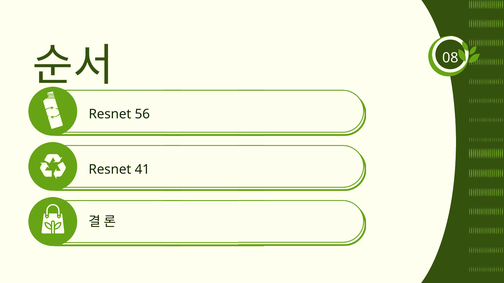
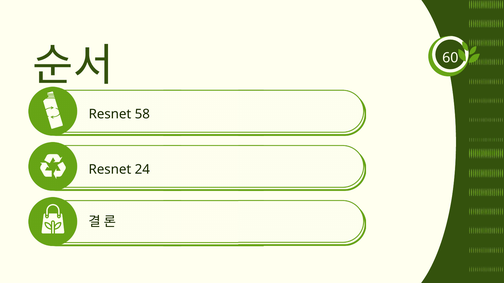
08: 08 -> 60
56: 56 -> 58
41: 41 -> 24
